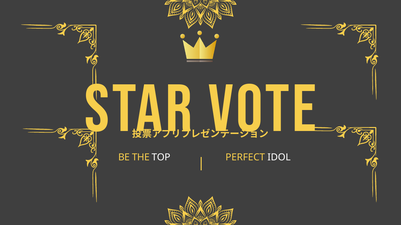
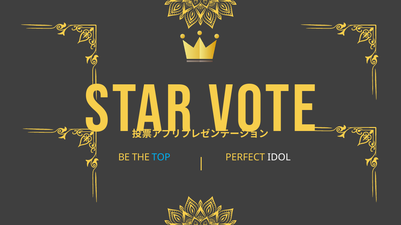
TOP colour: white -> light blue
